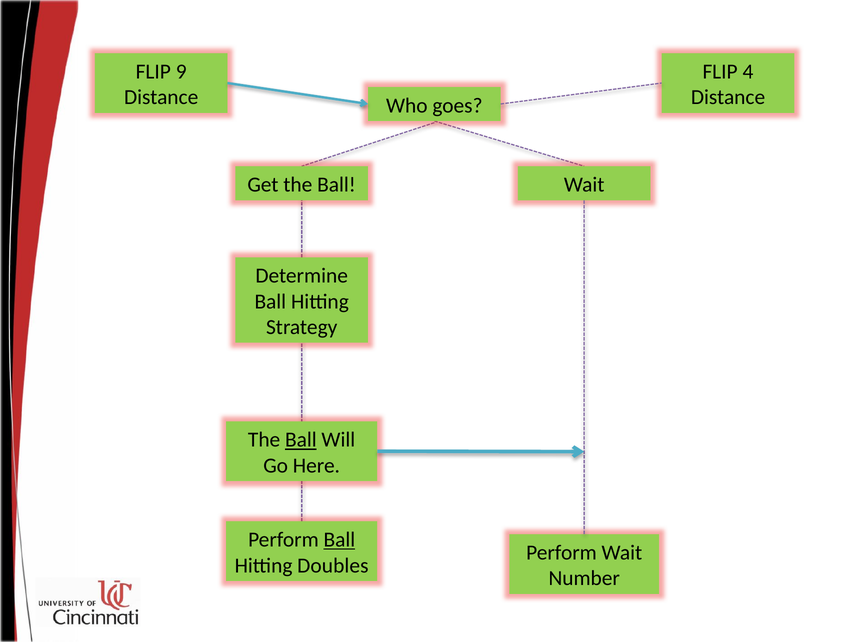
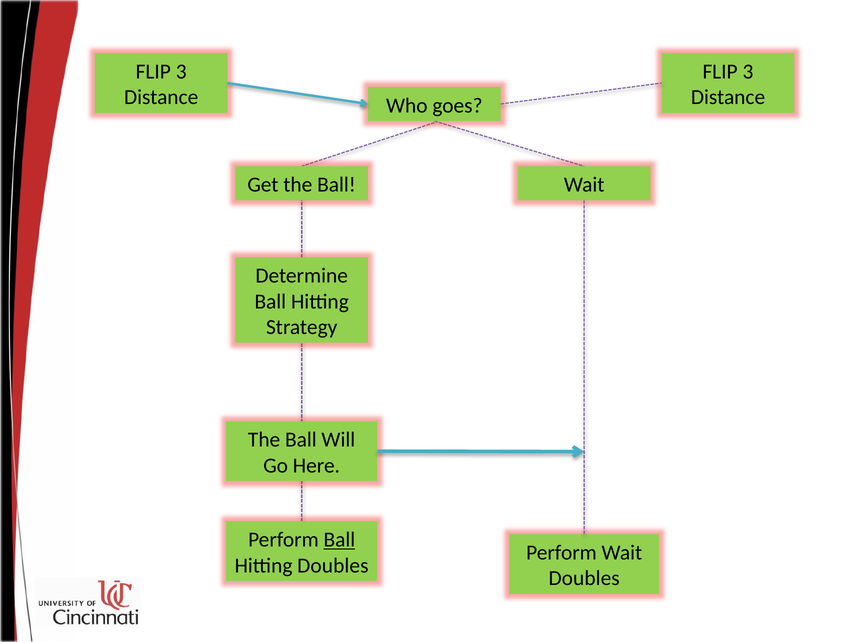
9 at (181, 72): 9 -> 3
4 at (748, 72): 4 -> 3
Ball at (301, 440) underline: present -> none
Number at (584, 578): Number -> Doubles
